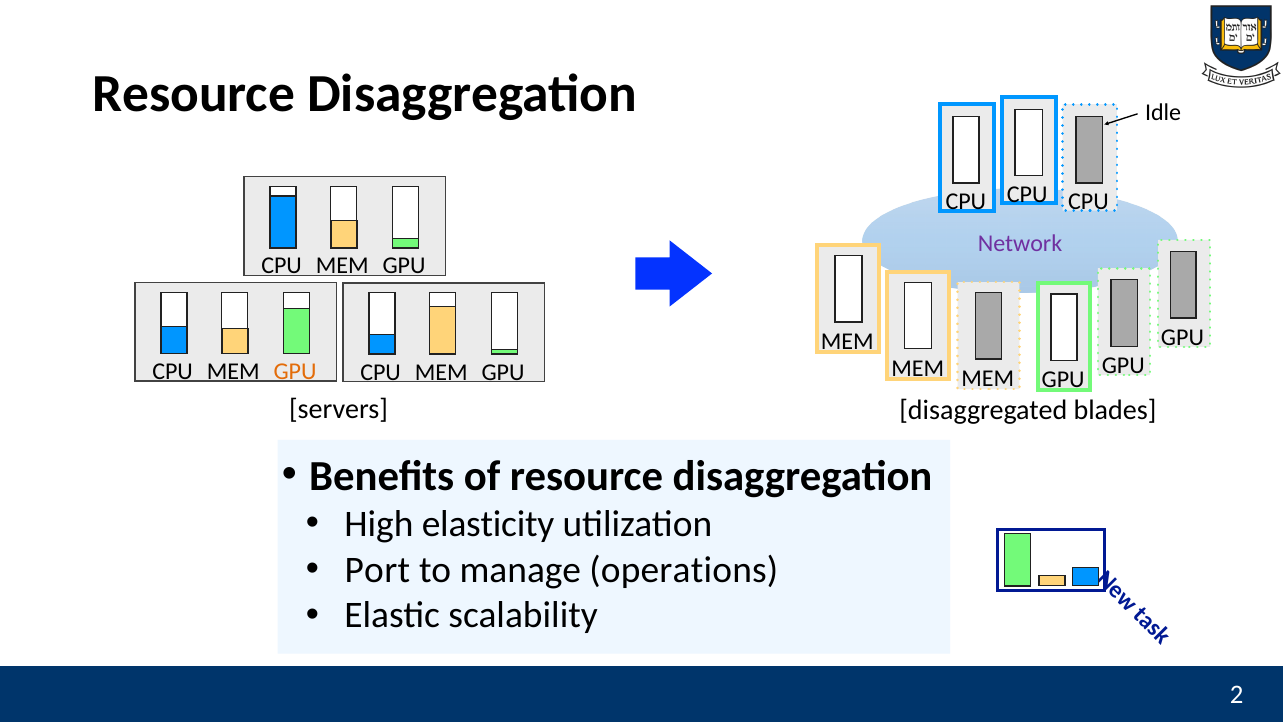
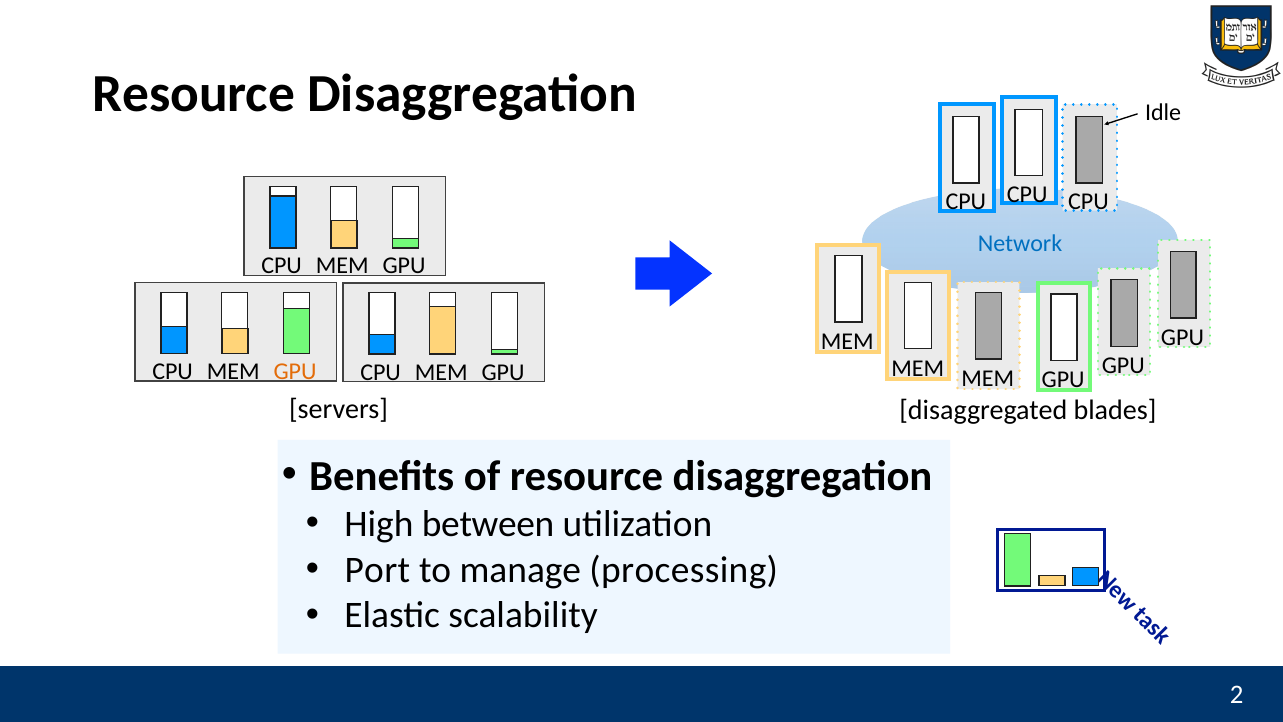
Network colour: purple -> blue
elasticity: elasticity -> between
operations: operations -> processing
